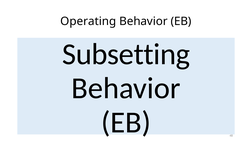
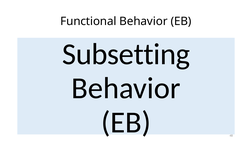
Operating: Operating -> Functional
